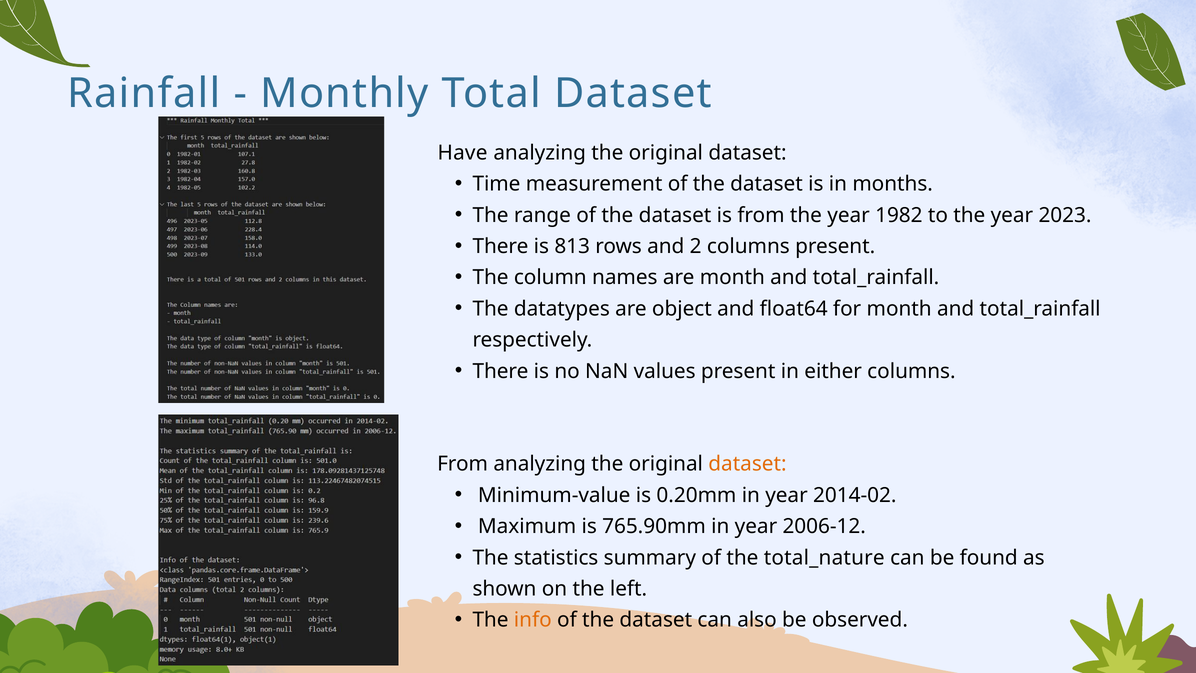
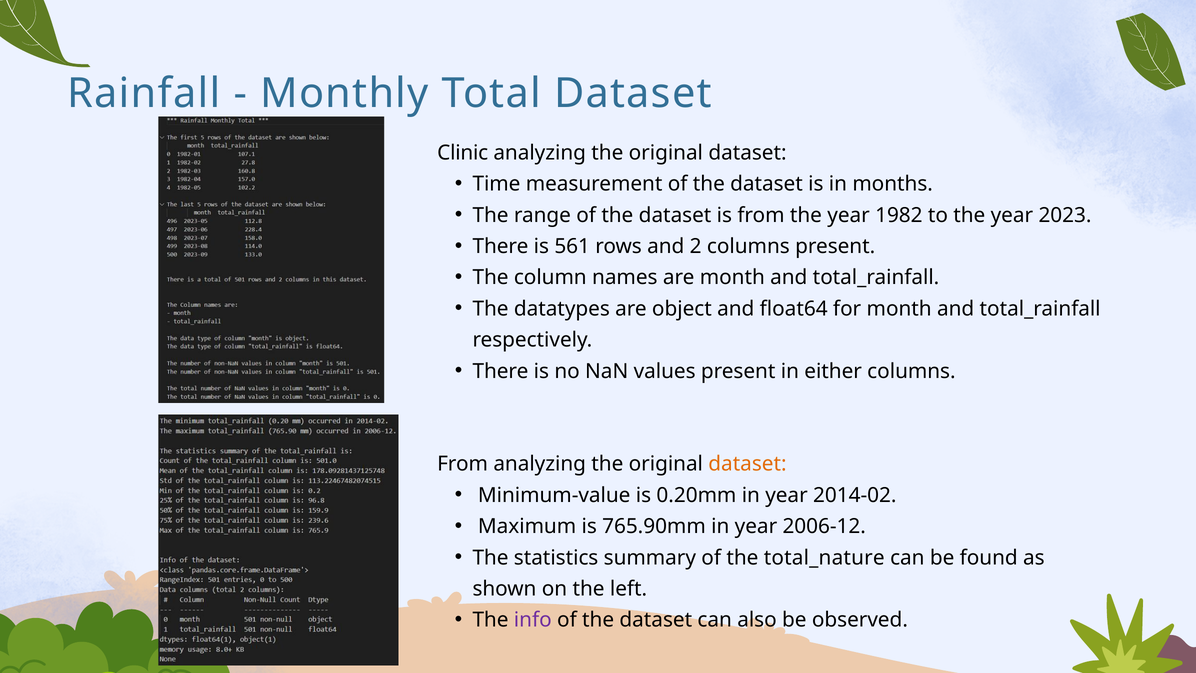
Have: Have -> Clinic
813: 813 -> 561
info colour: orange -> purple
